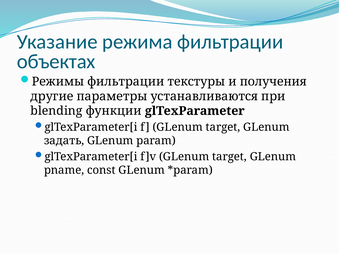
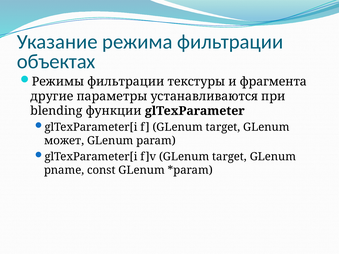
получения: получения -> фрагмента
задать: задать -> может
